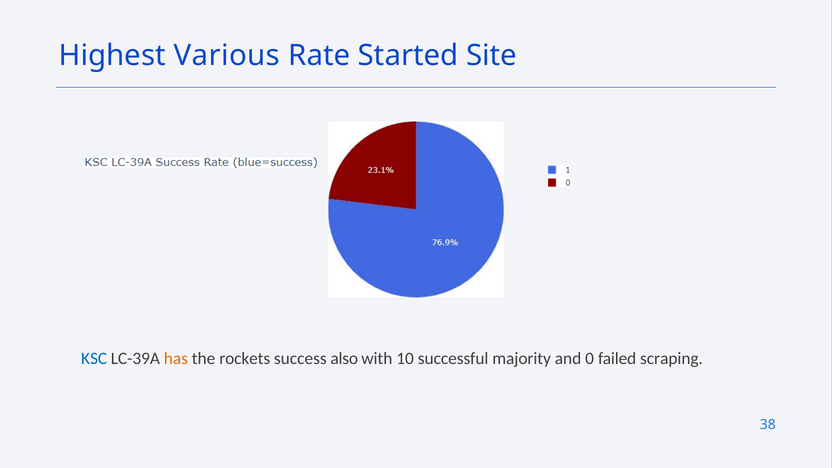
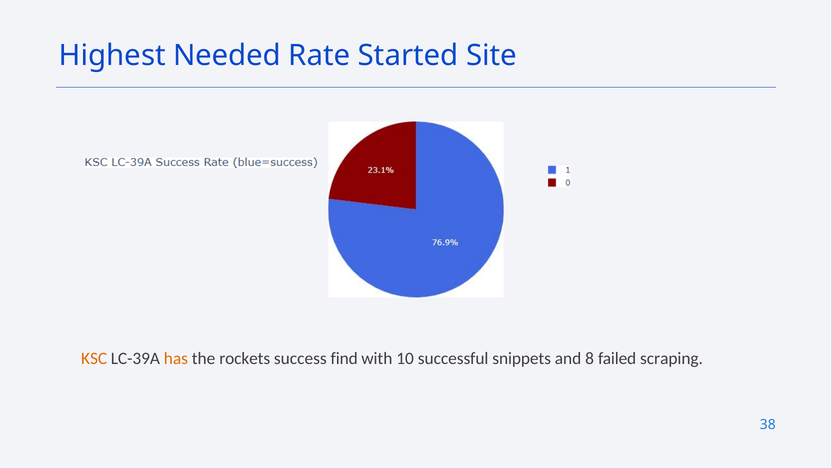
Various: Various -> Needed
KSC colour: blue -> orange
also: also -> find
majority: majority -> snippets
0: 0 -> 8
